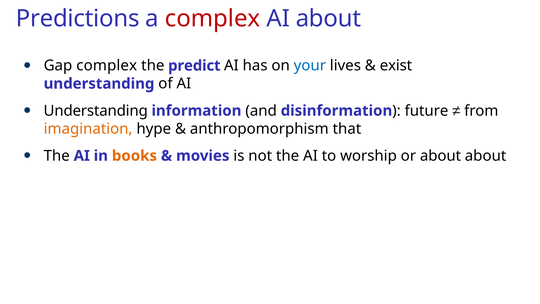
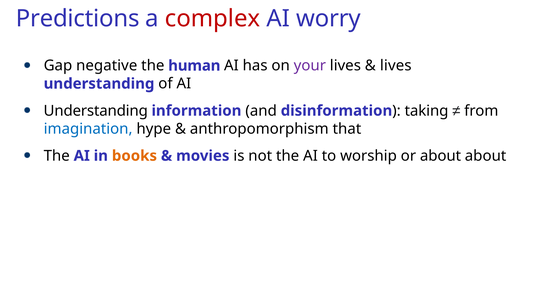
AI about: about -> worry
Gap complex: complex -> negative
predict: predict -> human
your colour: blue -> purple
exist at (396, 66): exist -> lives
future: future -> taking
imagination colour: orange -> blue
